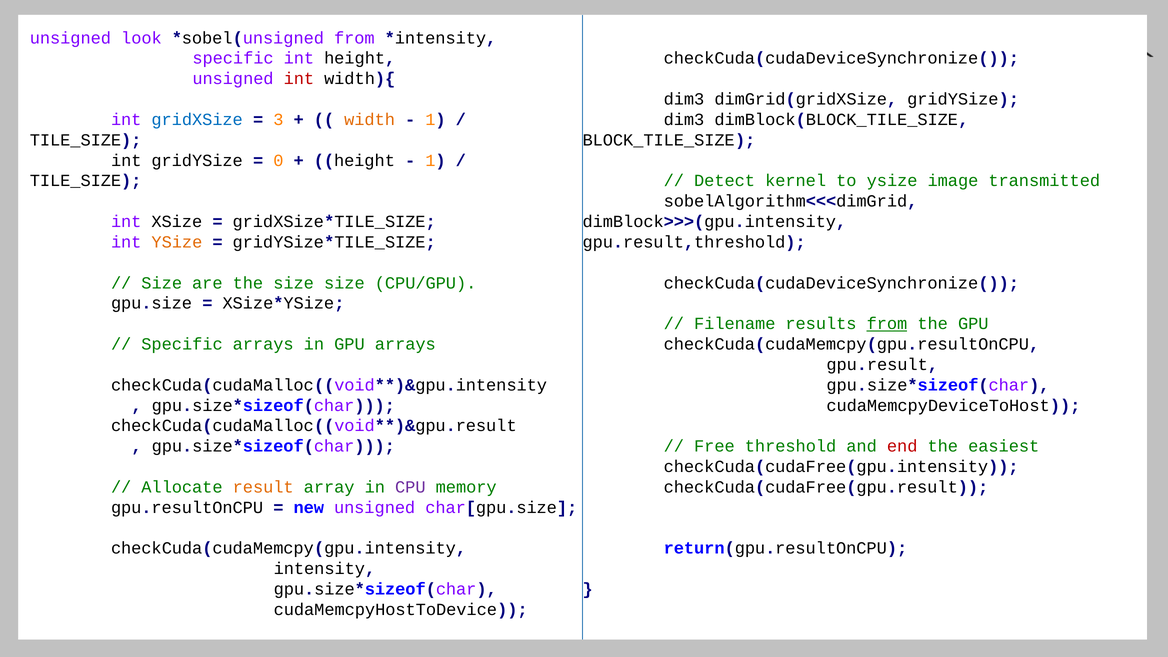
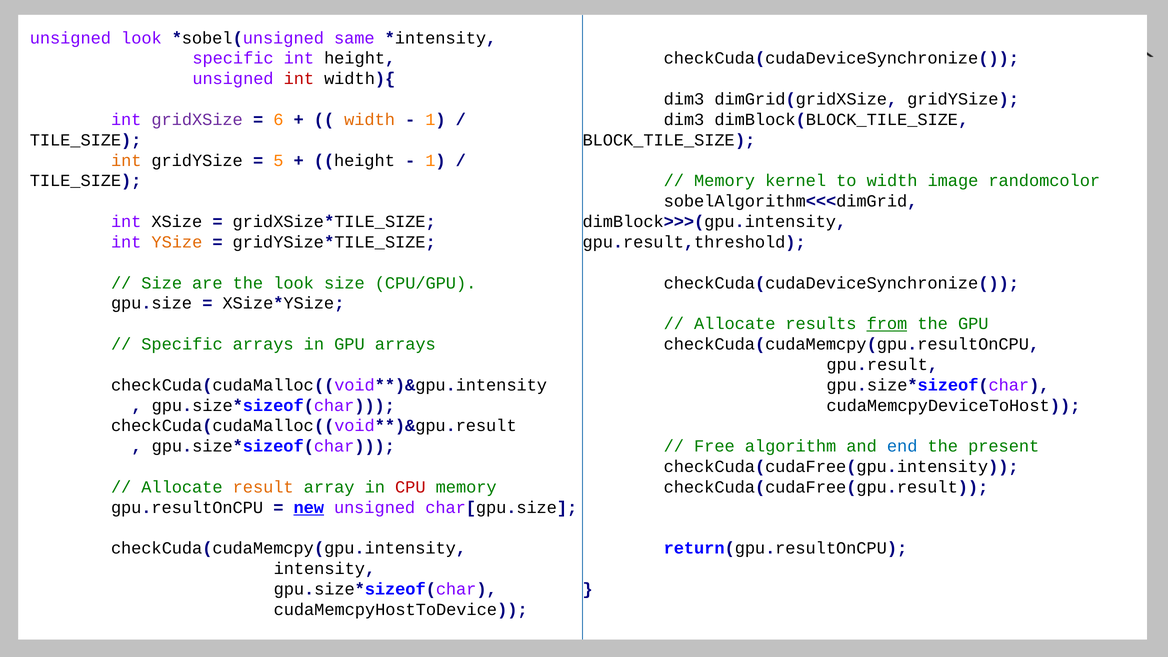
from at (354, 38): from -> same
gridXSize colour: blue -> purple
3: 3 -> 6
int at (126, 160) colour: black -> orange
0: 0 -> 5
Detect at (725, 181): Detect -> Memory
to ysize: ysize -> width
transmitted: transmitted -> randomcolor
the size: size -> look
Filename at (735, 324): Filename -> Allocate
threshold: threshold -> algorithm
end colour: red -> blue
easiest: easiest -> present
CPU colour: purple -> red
new underline: none -> present
